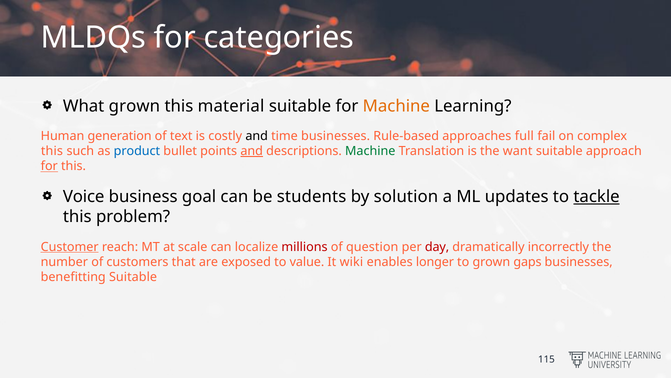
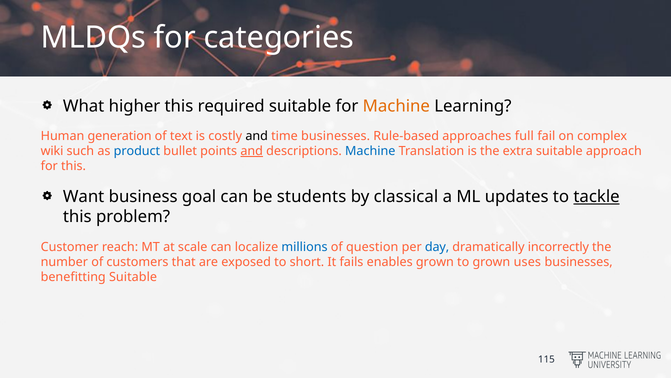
What grown: grown -> higher
material: material -> required
this at (52, 151): this -> wiki
Machine at (370, 151) colour: green -> blue
want: want -> extra
for at (49, 166) underline: present -> none
Voice: Voice -> Want
solution: solution -> classical
Customer underline: present -> none
millions colour: red -> blue
day colour: red -> blue
value: value -> short
wiki: wiki -> fails
enables longer: longer -> grown
gaps: gaps -> uses
